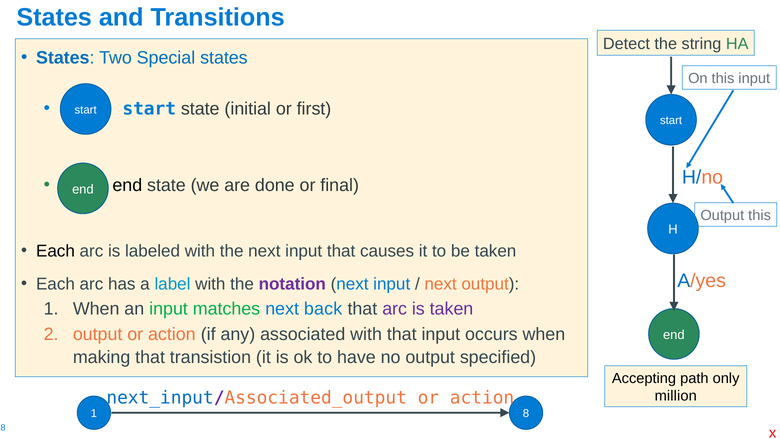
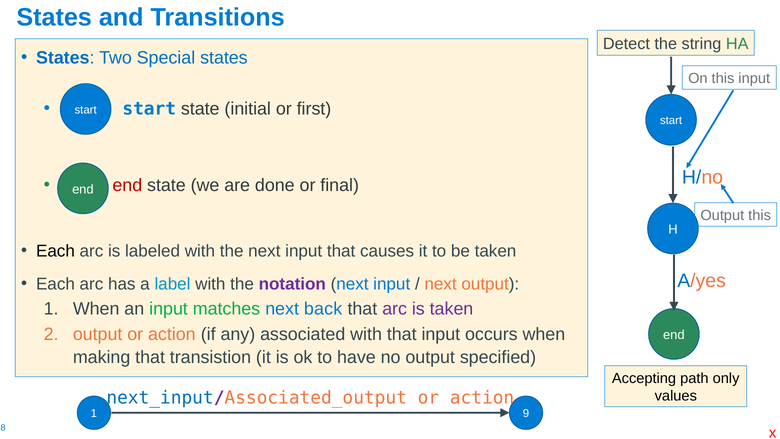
end at (127, 185) colour: black -> red
million: million -> values
8: 8 -> 9
